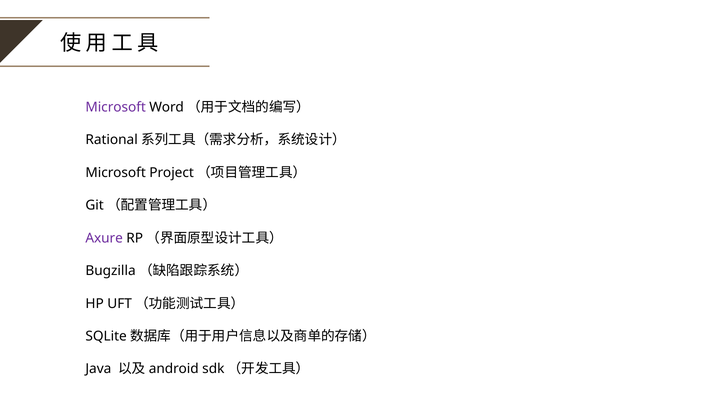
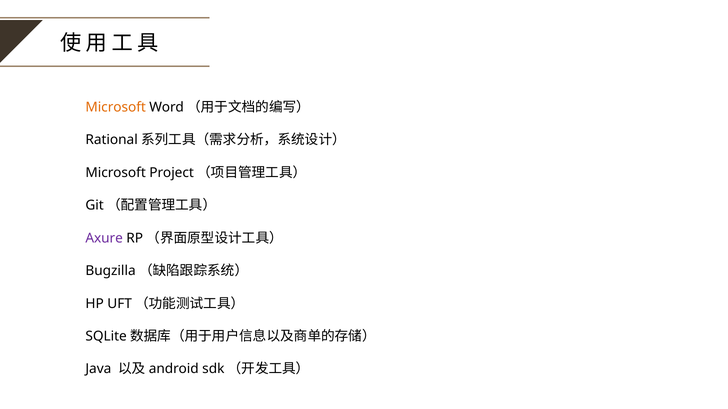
Microsoft at (116, 107) colour: purple -> orange
